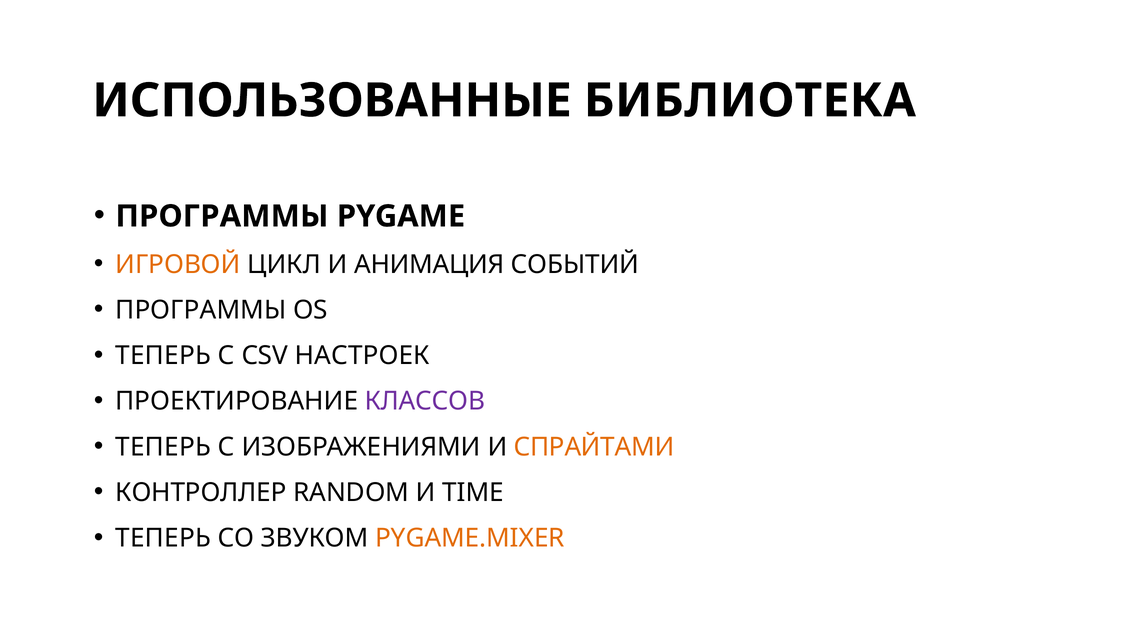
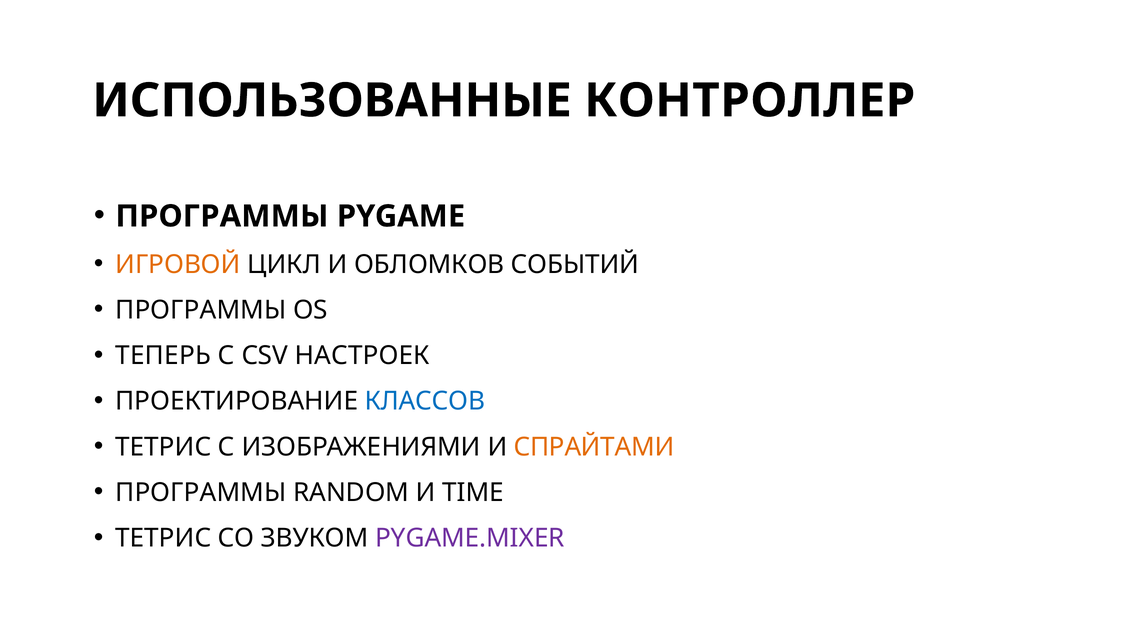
БИБЛИОТЕКА: БИБЛИОТЕКА -> КОНТРОЛЛЕР
АНИМАЦИЯ: АНИМАЦИЯ -> ОБЛОМКОВ
КЛАССОВ colour: purple -> blue
ТЕПЕРЬ at (163, 447): ТЕПЕРЬ -> ТЕТРИС
КОНТРОЛЛЕР at (201, 493): КОНТРОЛЛЕР -> ПРОГРАММЫ
ТЕПЕРЬ at (163, 539): ТЕПЕРЬ -> ТЕТРИС
PYGAME.MIXER colour: orange -> purple
